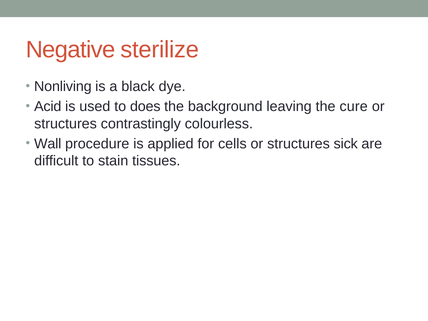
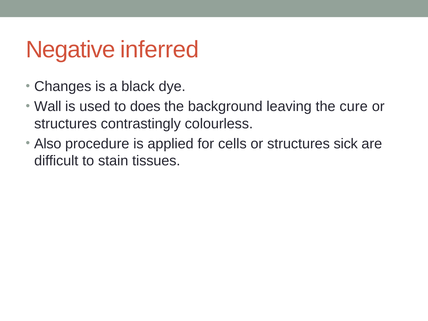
sterilize: sterilize -> inferred
Nonliving: Nonliving -> Changes
Acid: Acid -> Wall
Wall: Wall -> Also
